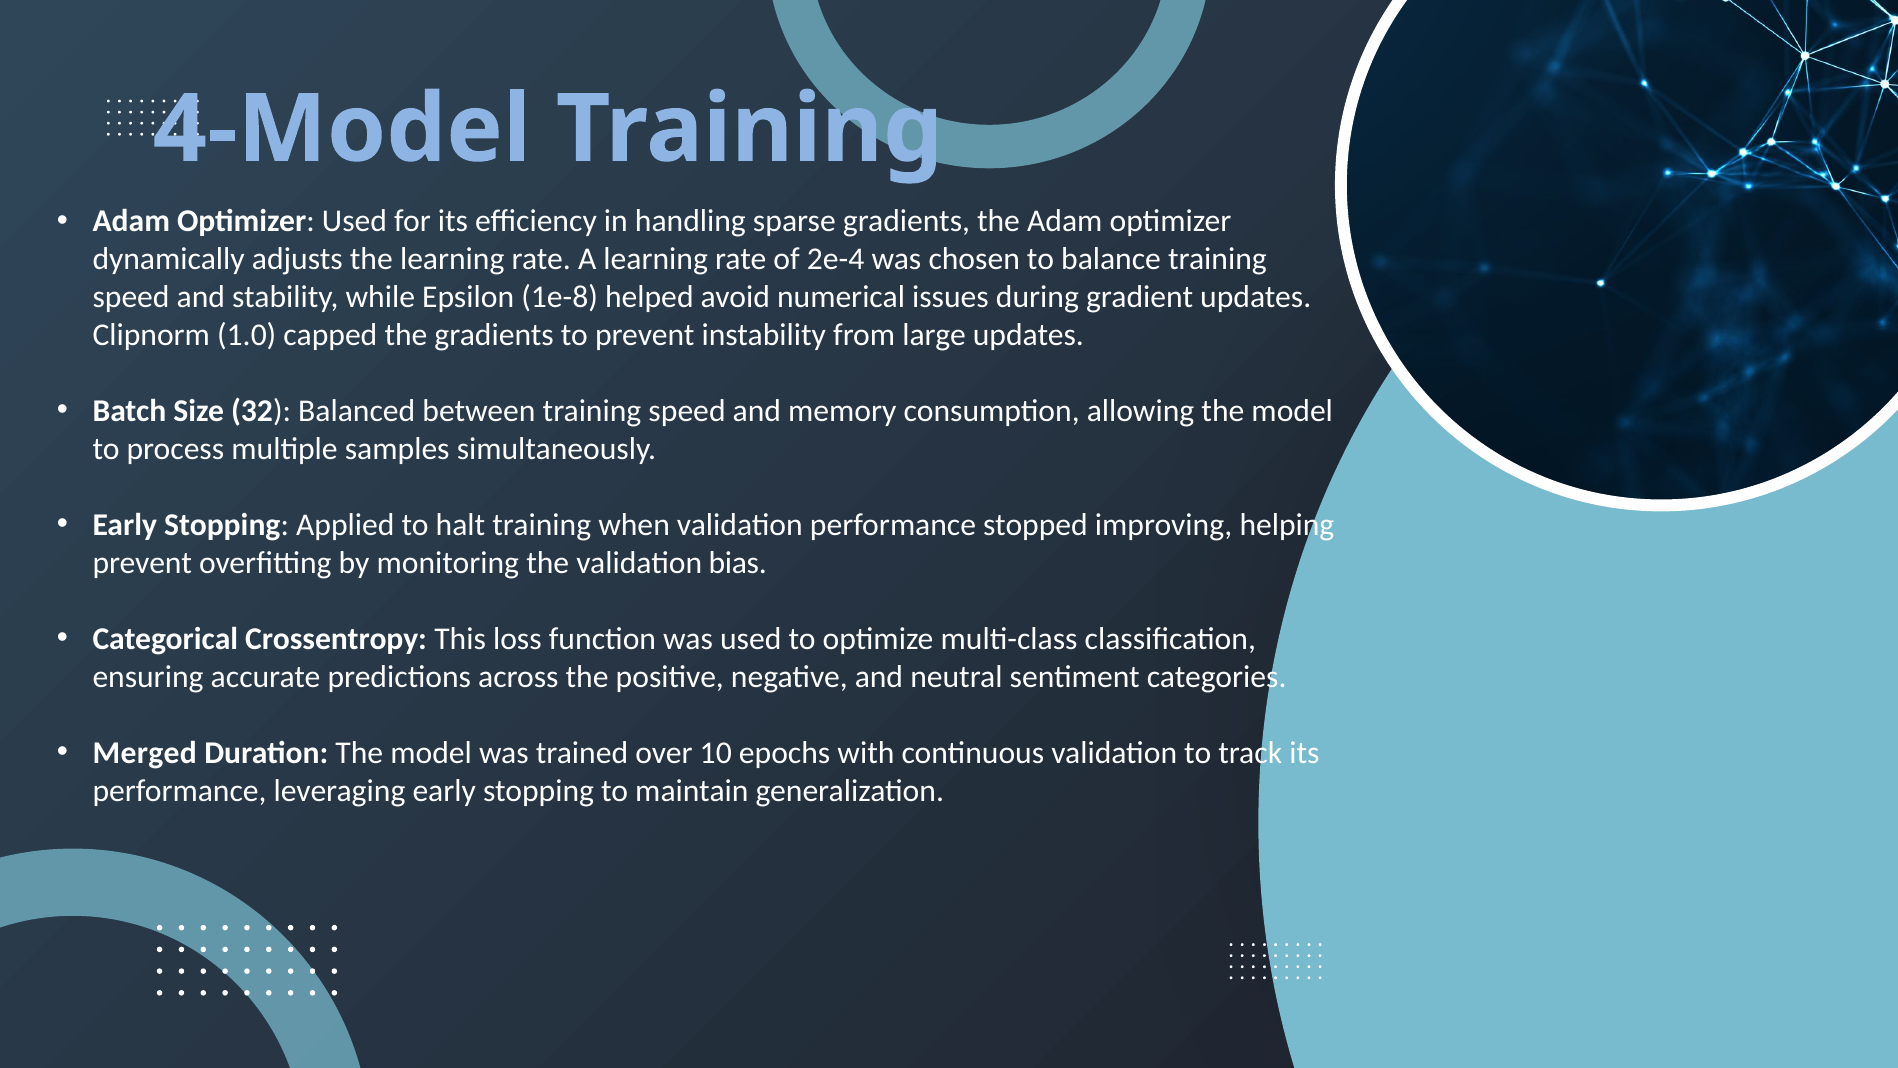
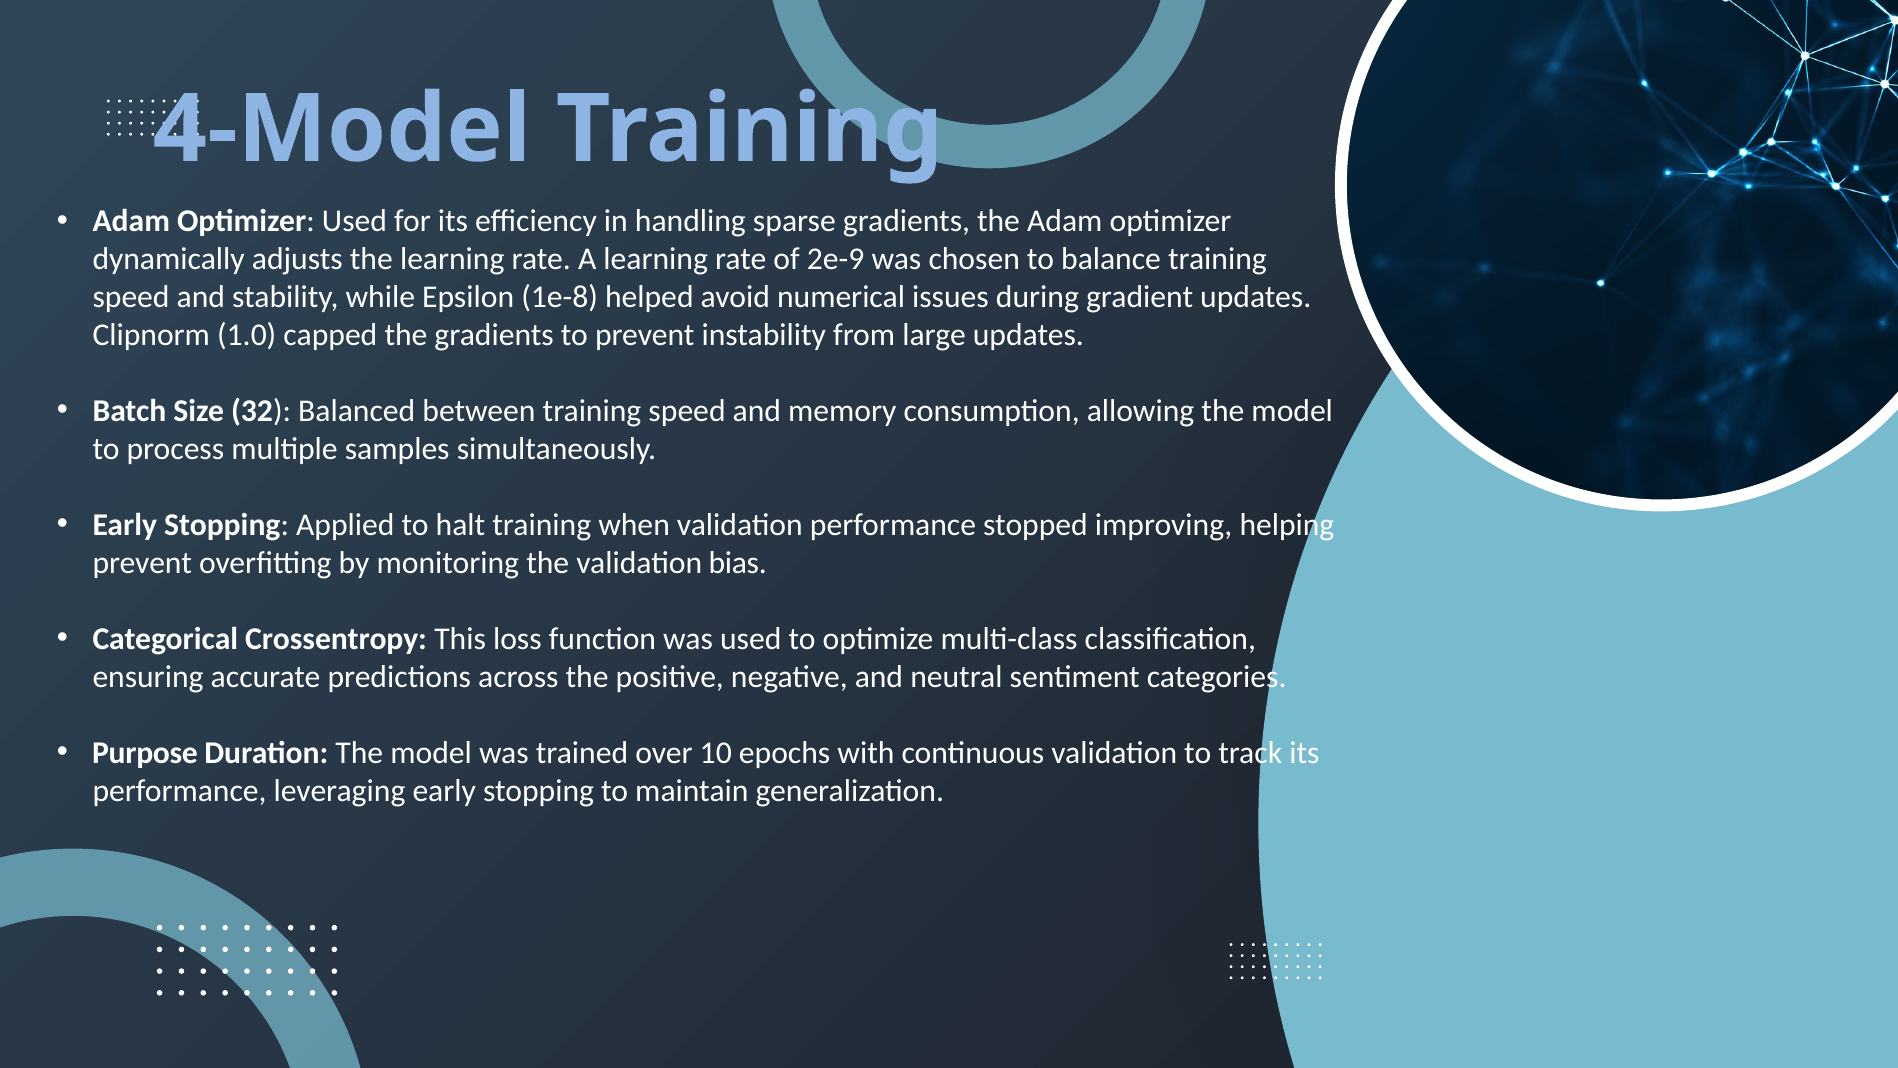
2e-4: 2e-4 -> 2e-9
Merged: Merged -> Purpose
